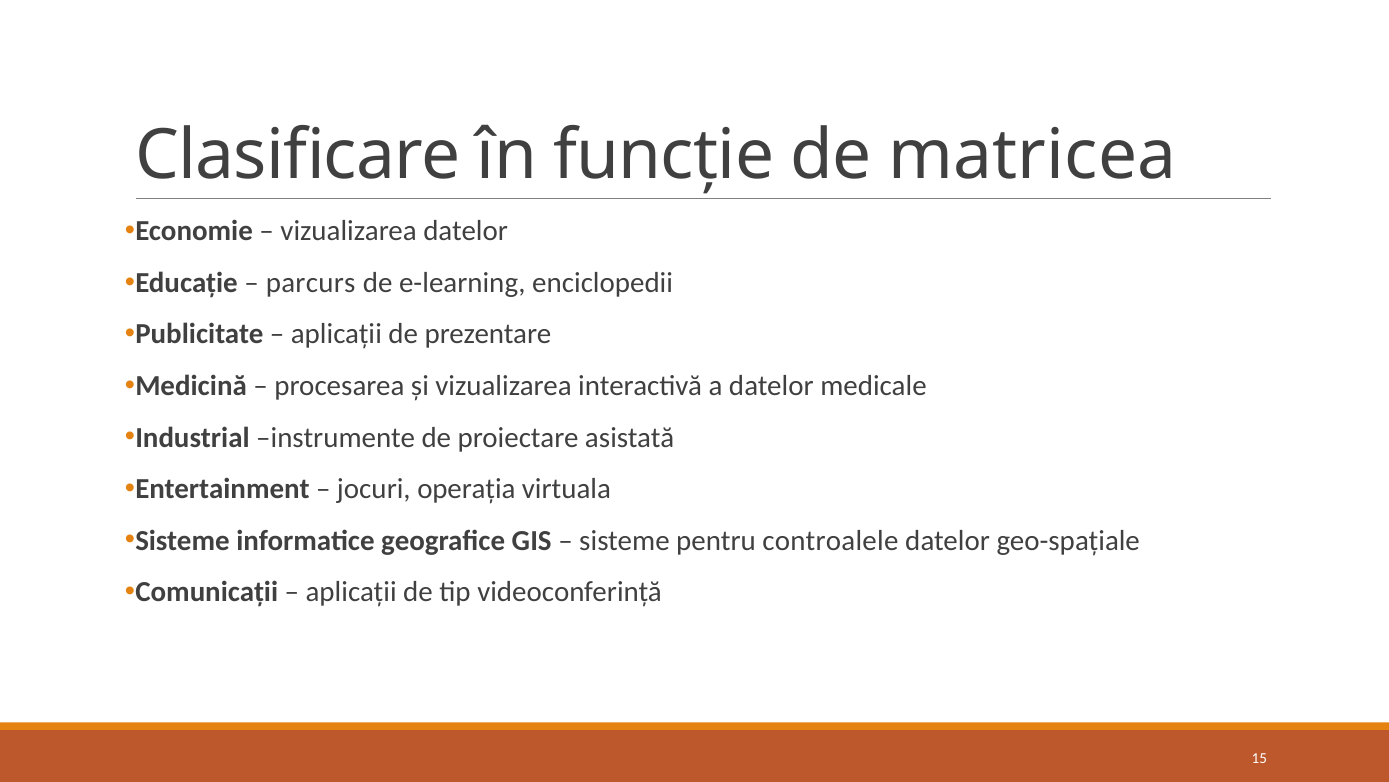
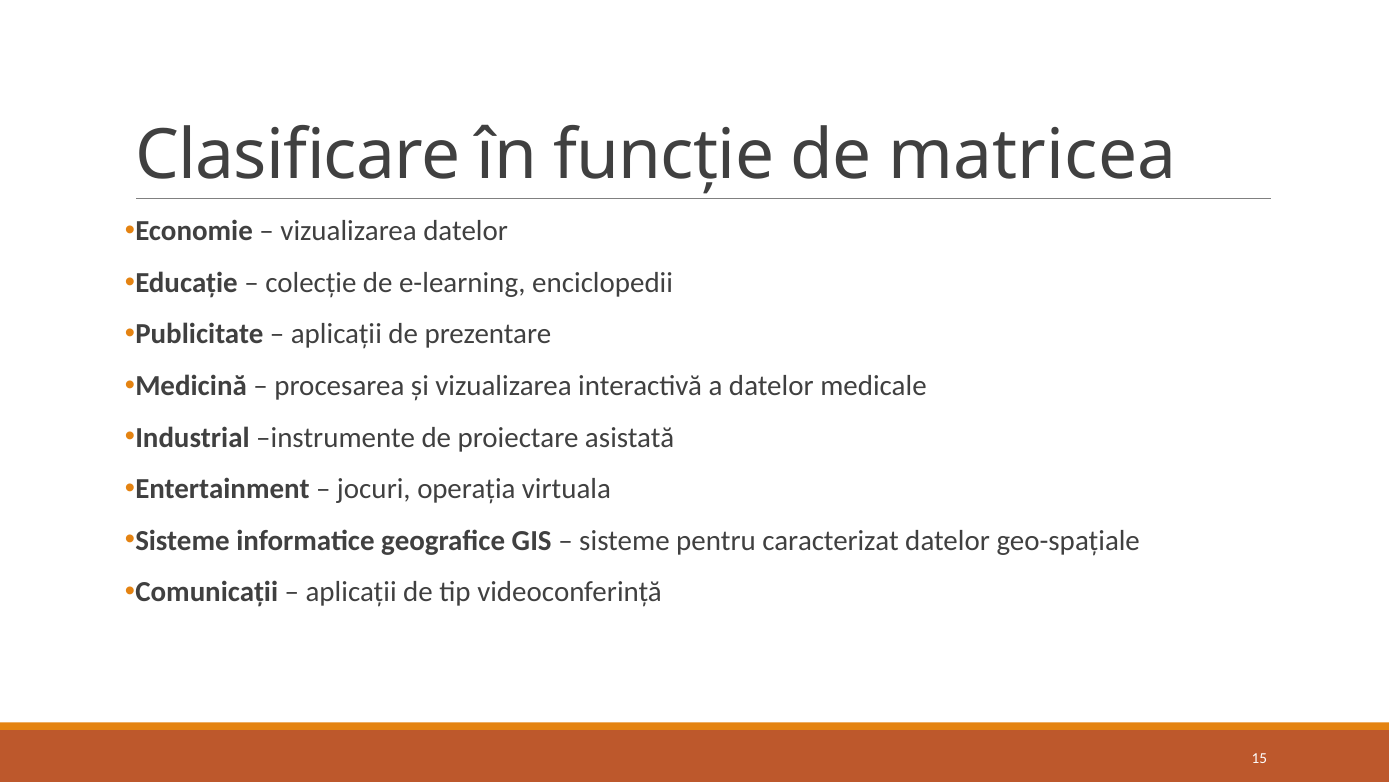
parcurs: parcurs -> colecție
controalele: controalele -> caracterizat
